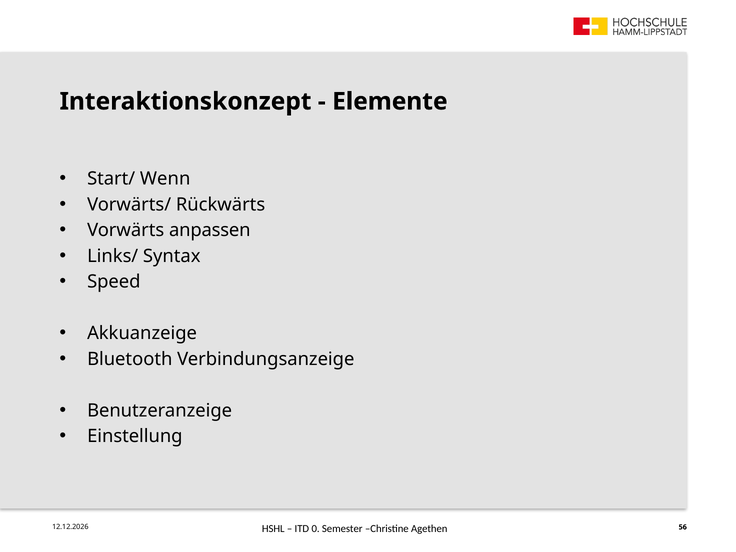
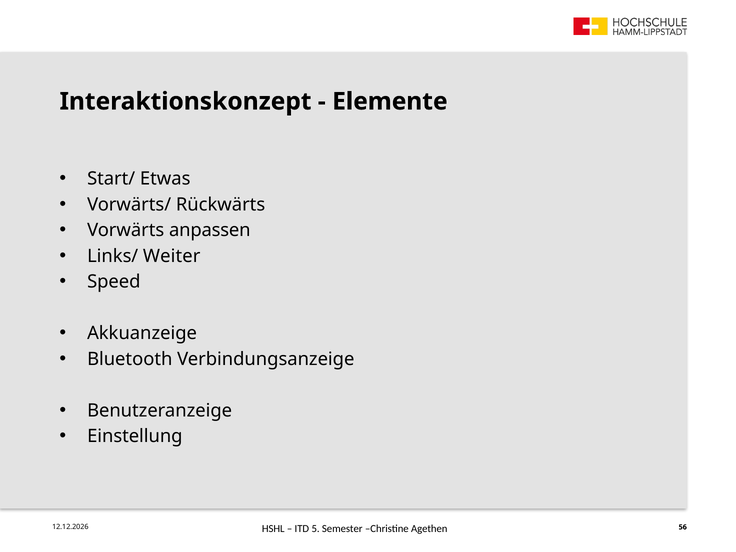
Wenn: Wenn -> Etwas
Syntax: Syntax -> Weiter
0: 0 -> 5
